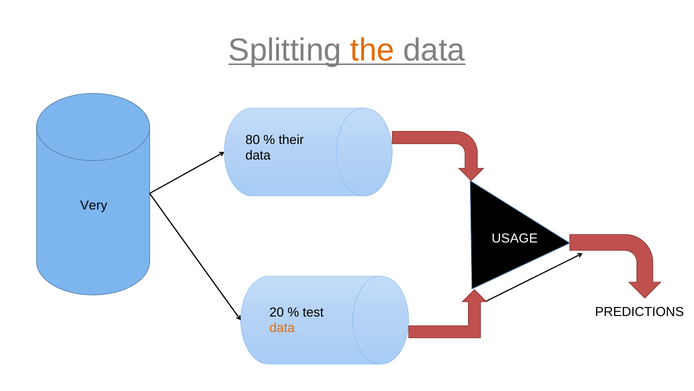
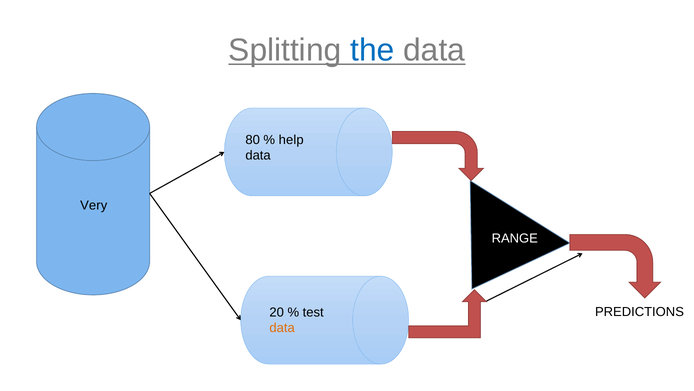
the colour: orange -> blue
their: their -> help
USAGE: USAGE -> RANGE
